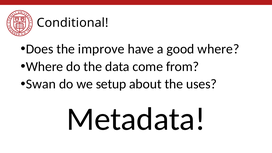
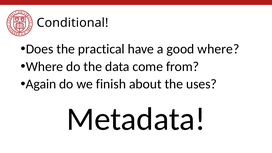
improve: improve -> practical
Swan: Swan -> Again
setup: setup -> finish
